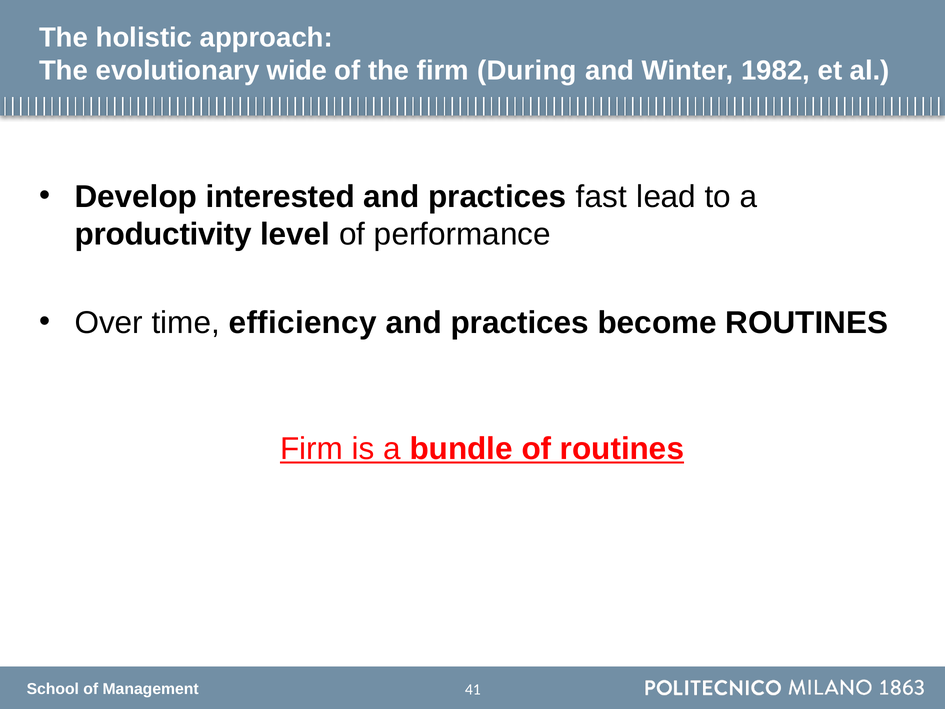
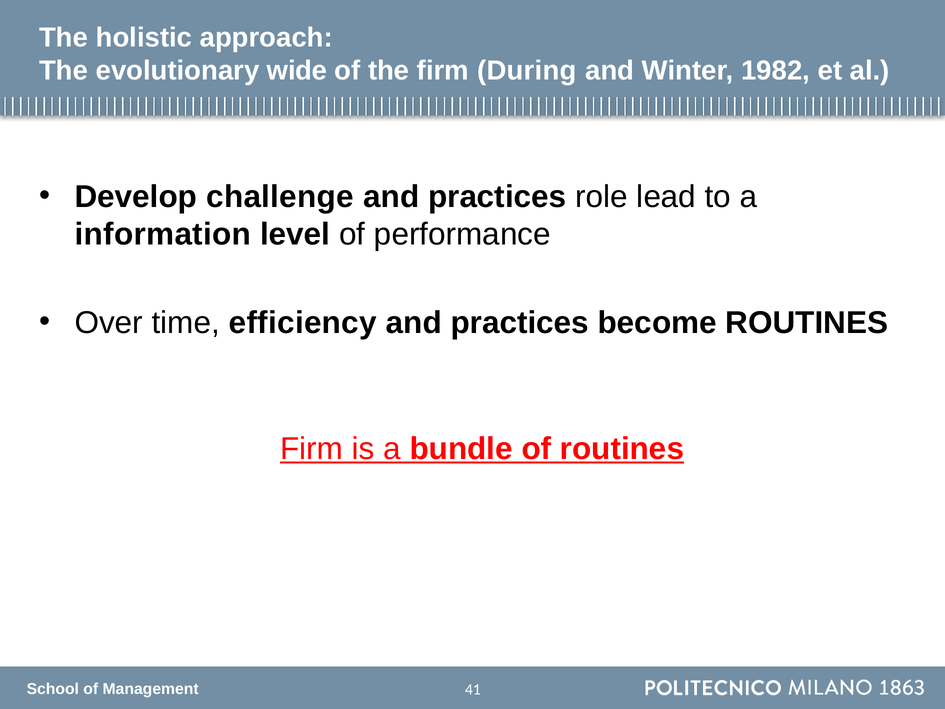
interested: interested -> challenge
fast: fast -> role
productivity: productivity -> information
